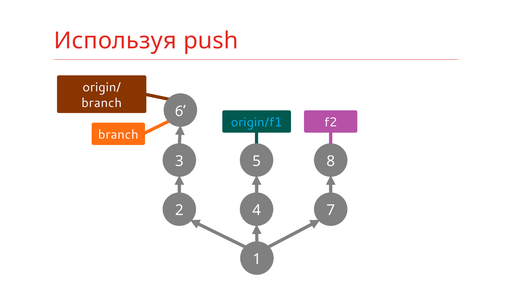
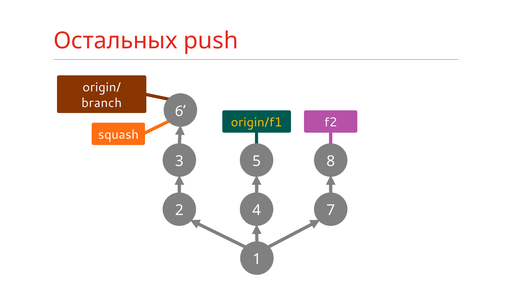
Используя: Используя -> Остальных
origin/f1 colour: light blue -> yellow
branch at (118, 135): branch -> squash
